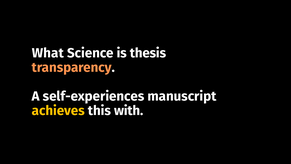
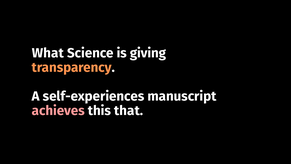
thesis: thesis -> giving
achieves colour: yellow -> pink
with: with -> that
